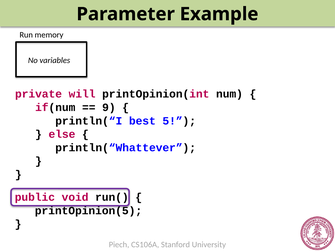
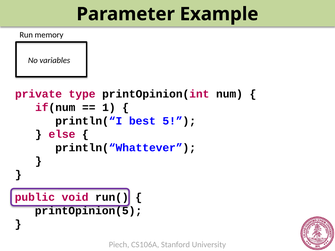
will: will -> type
9: 9 -> 1
